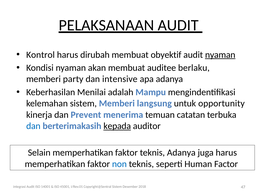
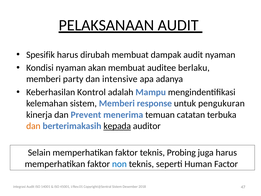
Kontrol: Kontrol -> Spesifik
obyektif: obyektif -> dampak
nyaman at (220, 55) underline: present -> none
Menilai: Menilai -> Kontrol
langsung: langsung -> response
opportunity: opportunity -> pengukuran
dan at (33, 126) colour: blue -> orange
teknis Adanya: Adanya -> Probing
